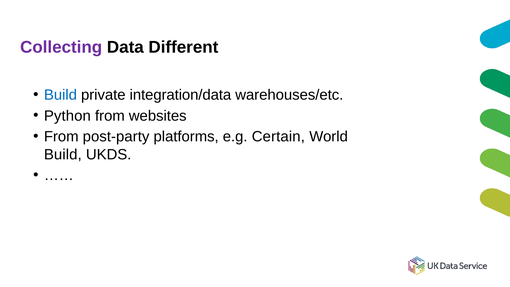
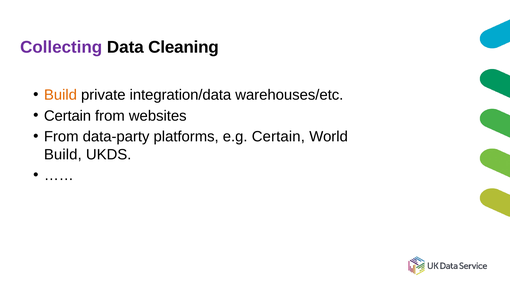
Different: Different -> Cleaning
Build at (60, 95) colour: blue -> orange
Python at (67, 116): Python -> Certain
post-party: post-party -> data-party
